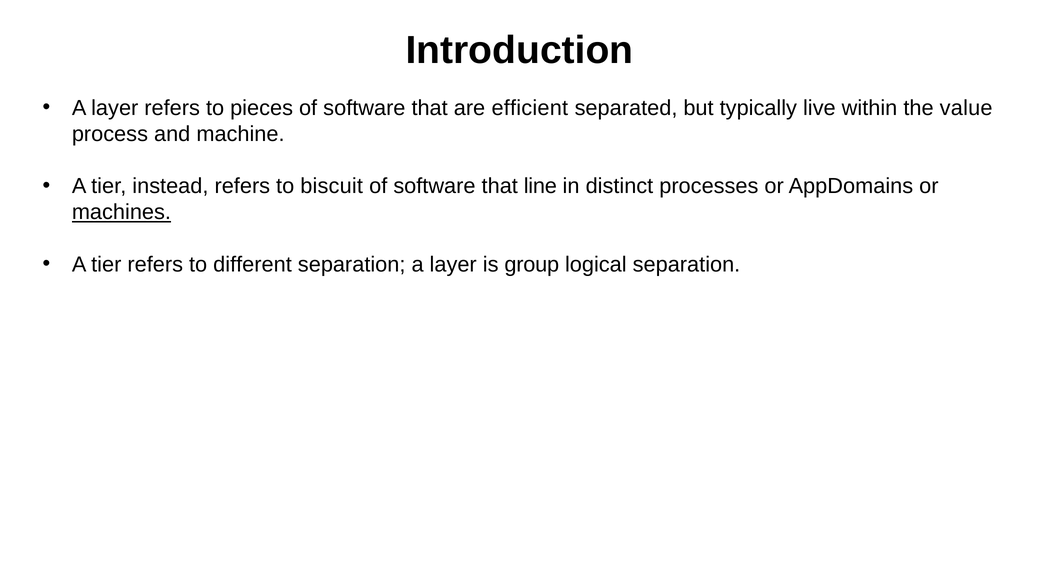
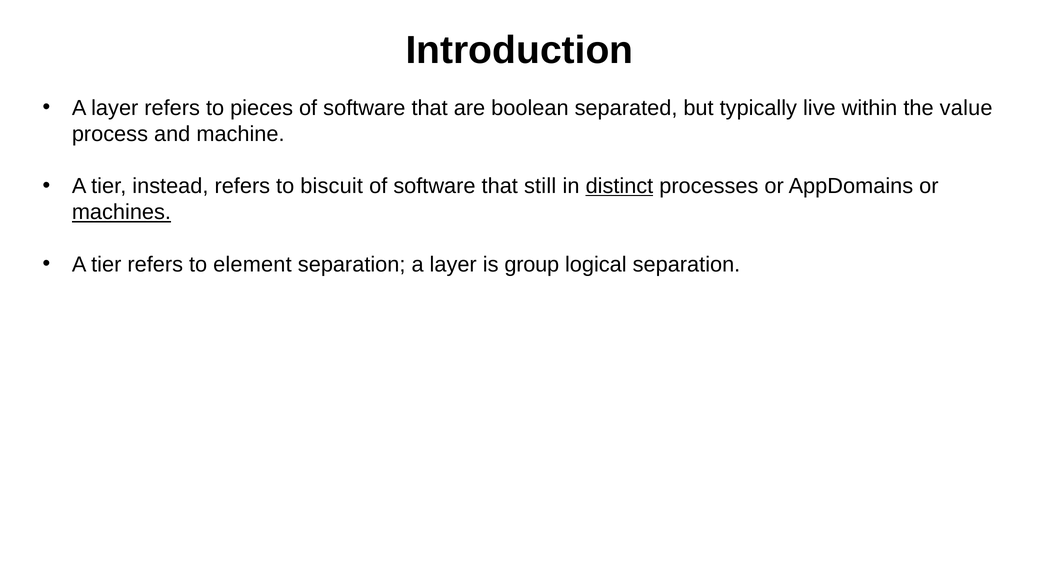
efficient: efficient -> boolean
line: line -> still
distinct underline: none -> present
different: different -> element
